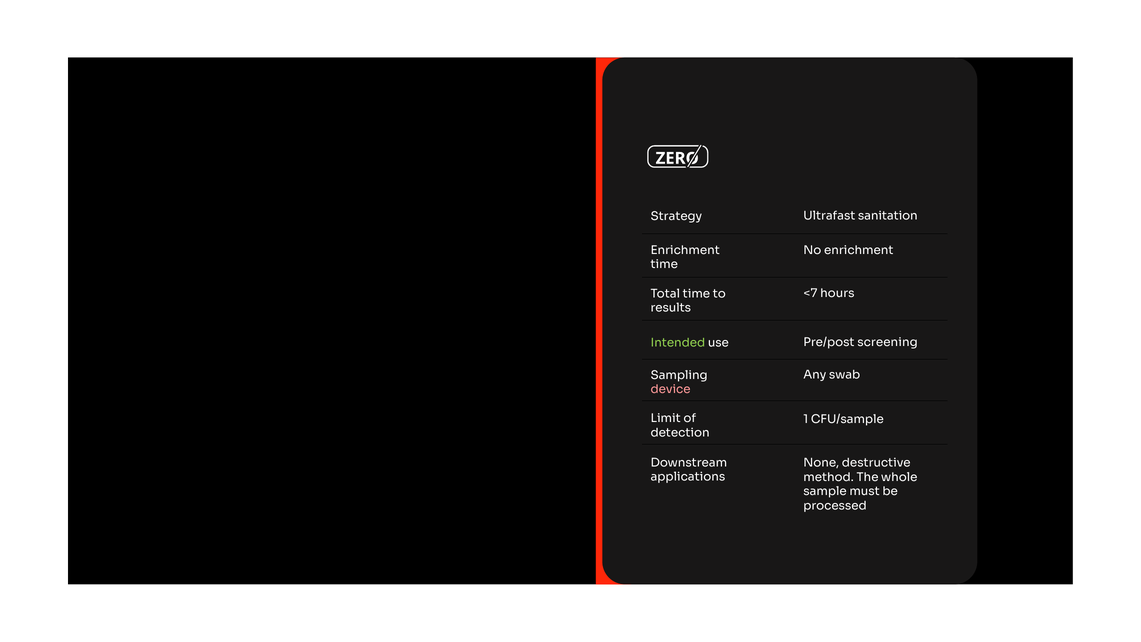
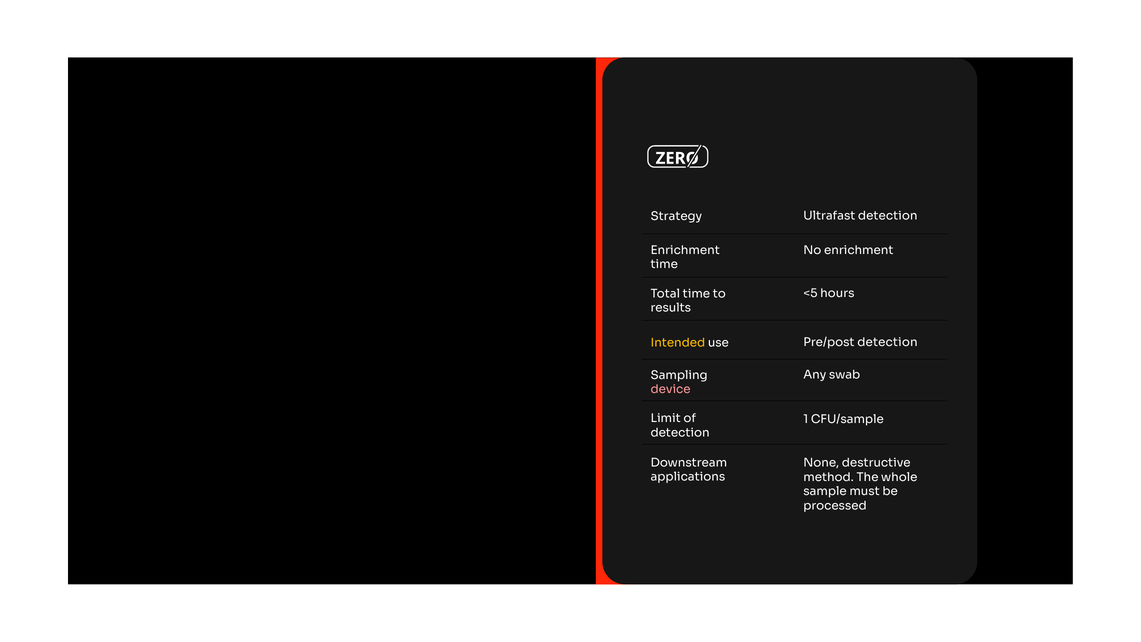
Ultrafast sanitation: sanitation -> detection
<7: <7 -> <5
Intended colour: light green -> yellow
Pre/post screening: screening -> detection
